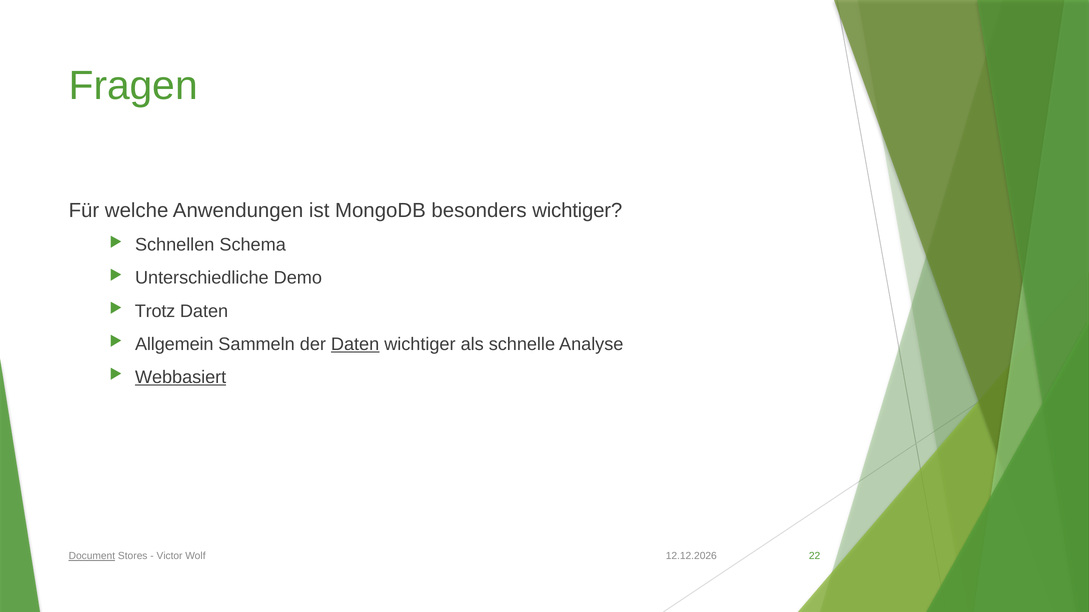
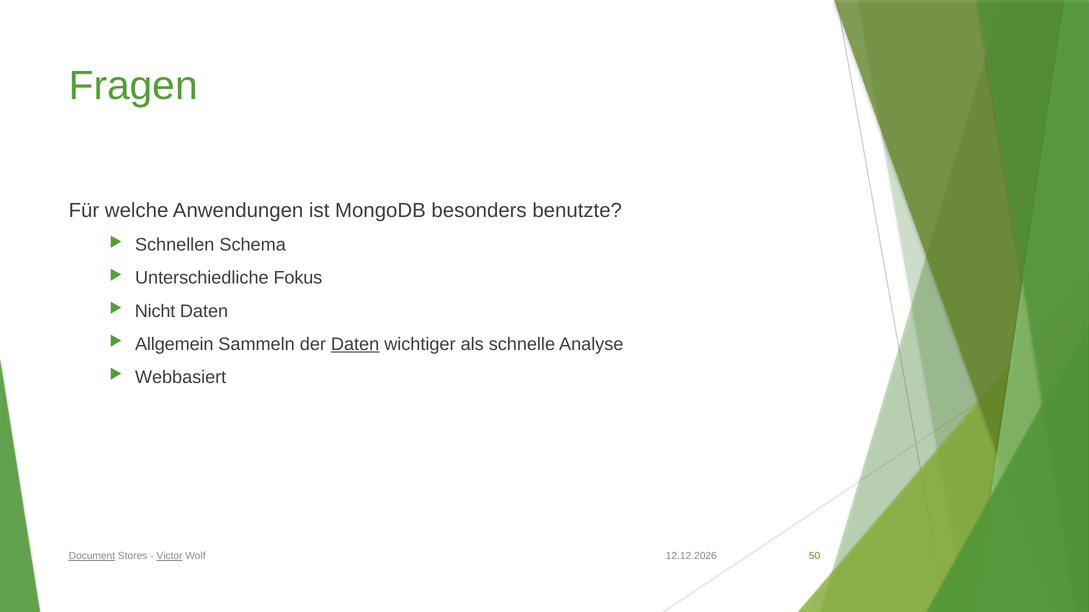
besonders wichtiger: wichtiger -> benutzte
Demo: Demo -> Fokus
Trotz: Trotz -> Nicht
Webbasiert underline: present -> none
Victor underline: none -> present
22: 22 -> 50
